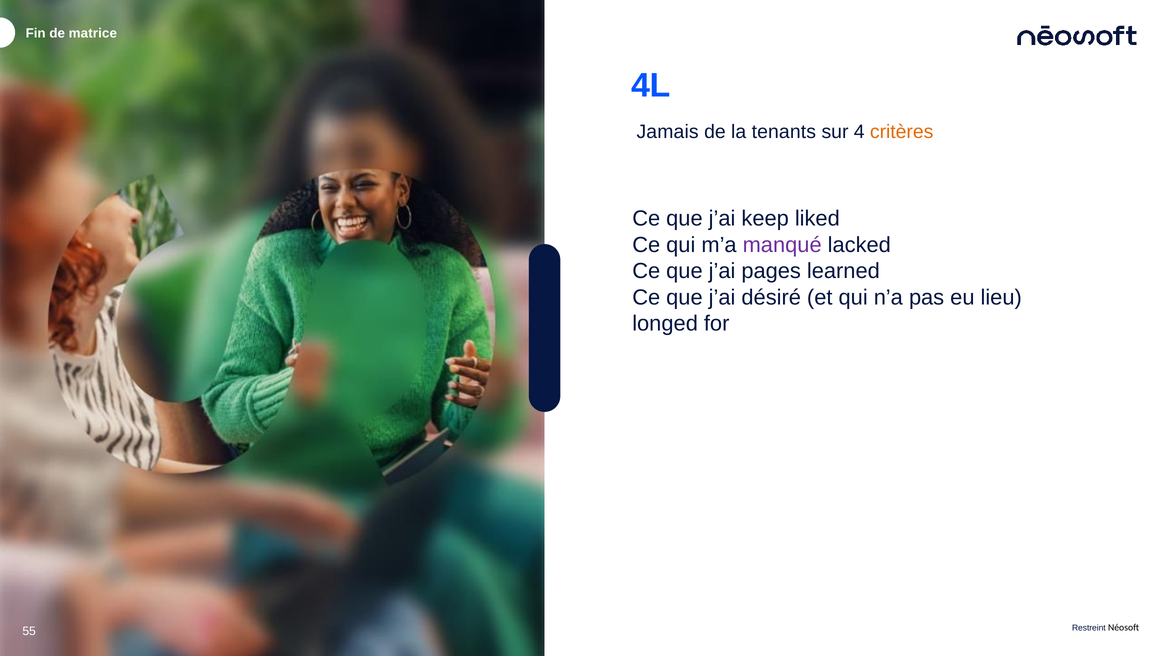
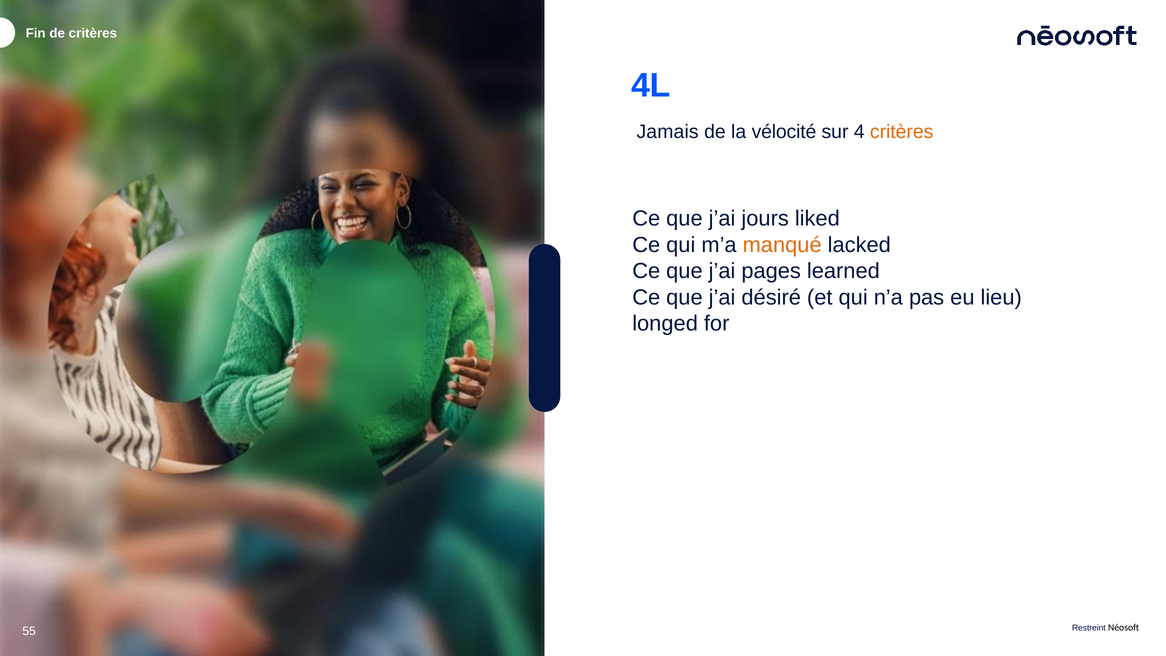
de matrice: matrice -> critères
tenants: tenants -> vélocité
keep: keep -> jours
manqué colour: purple -> orange
